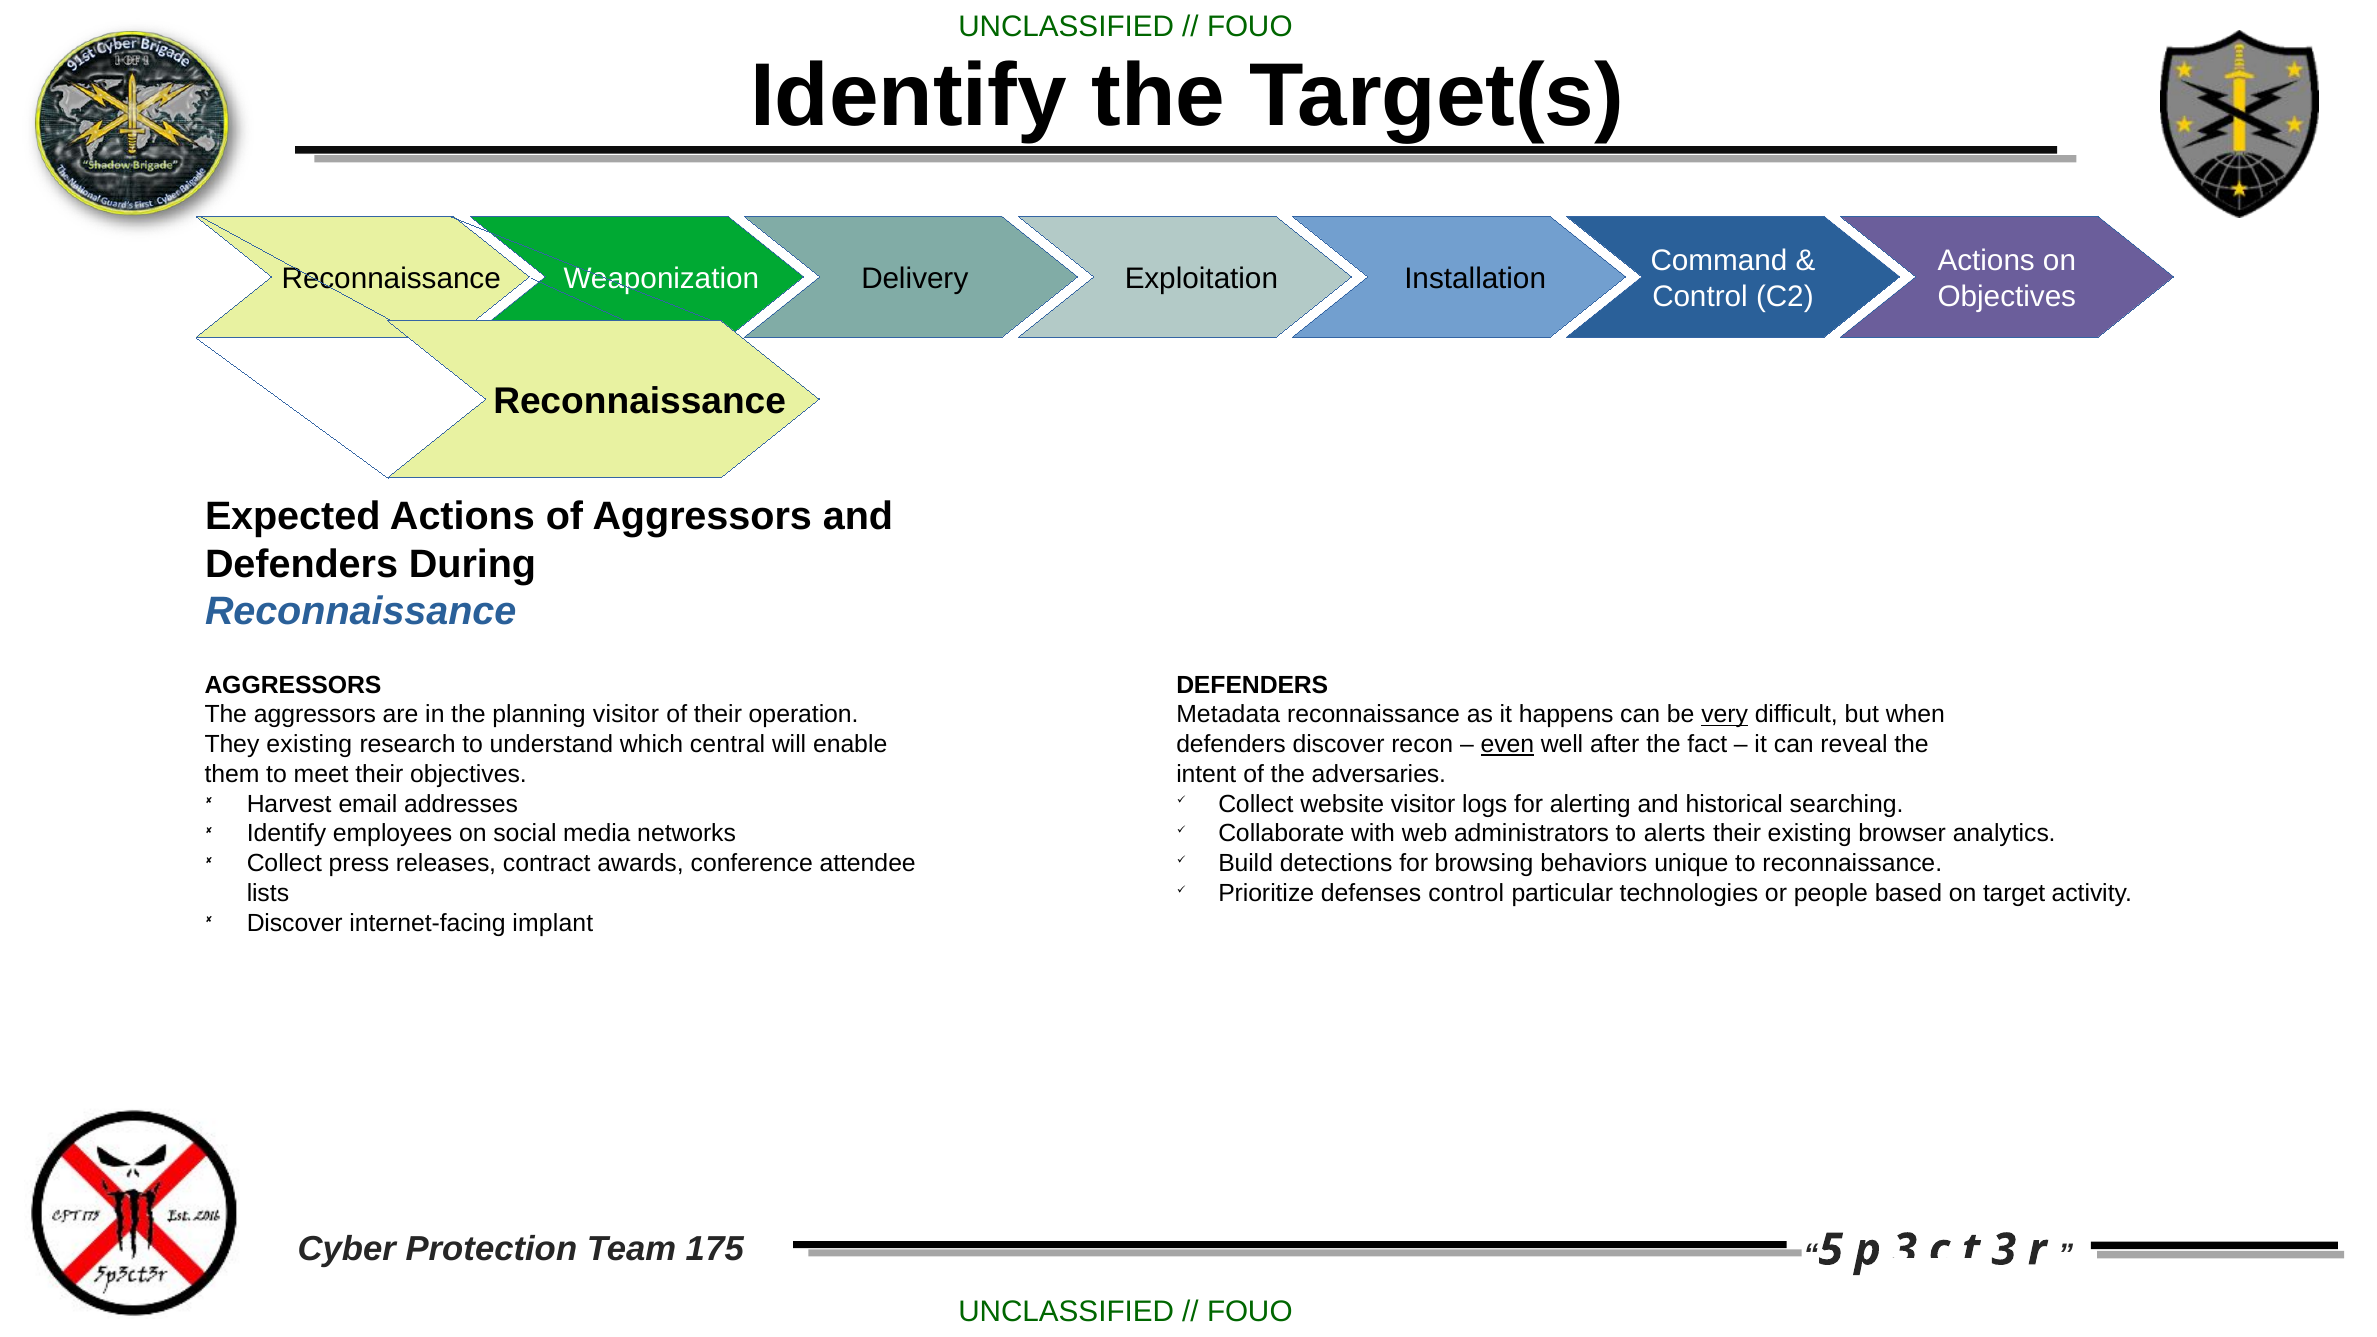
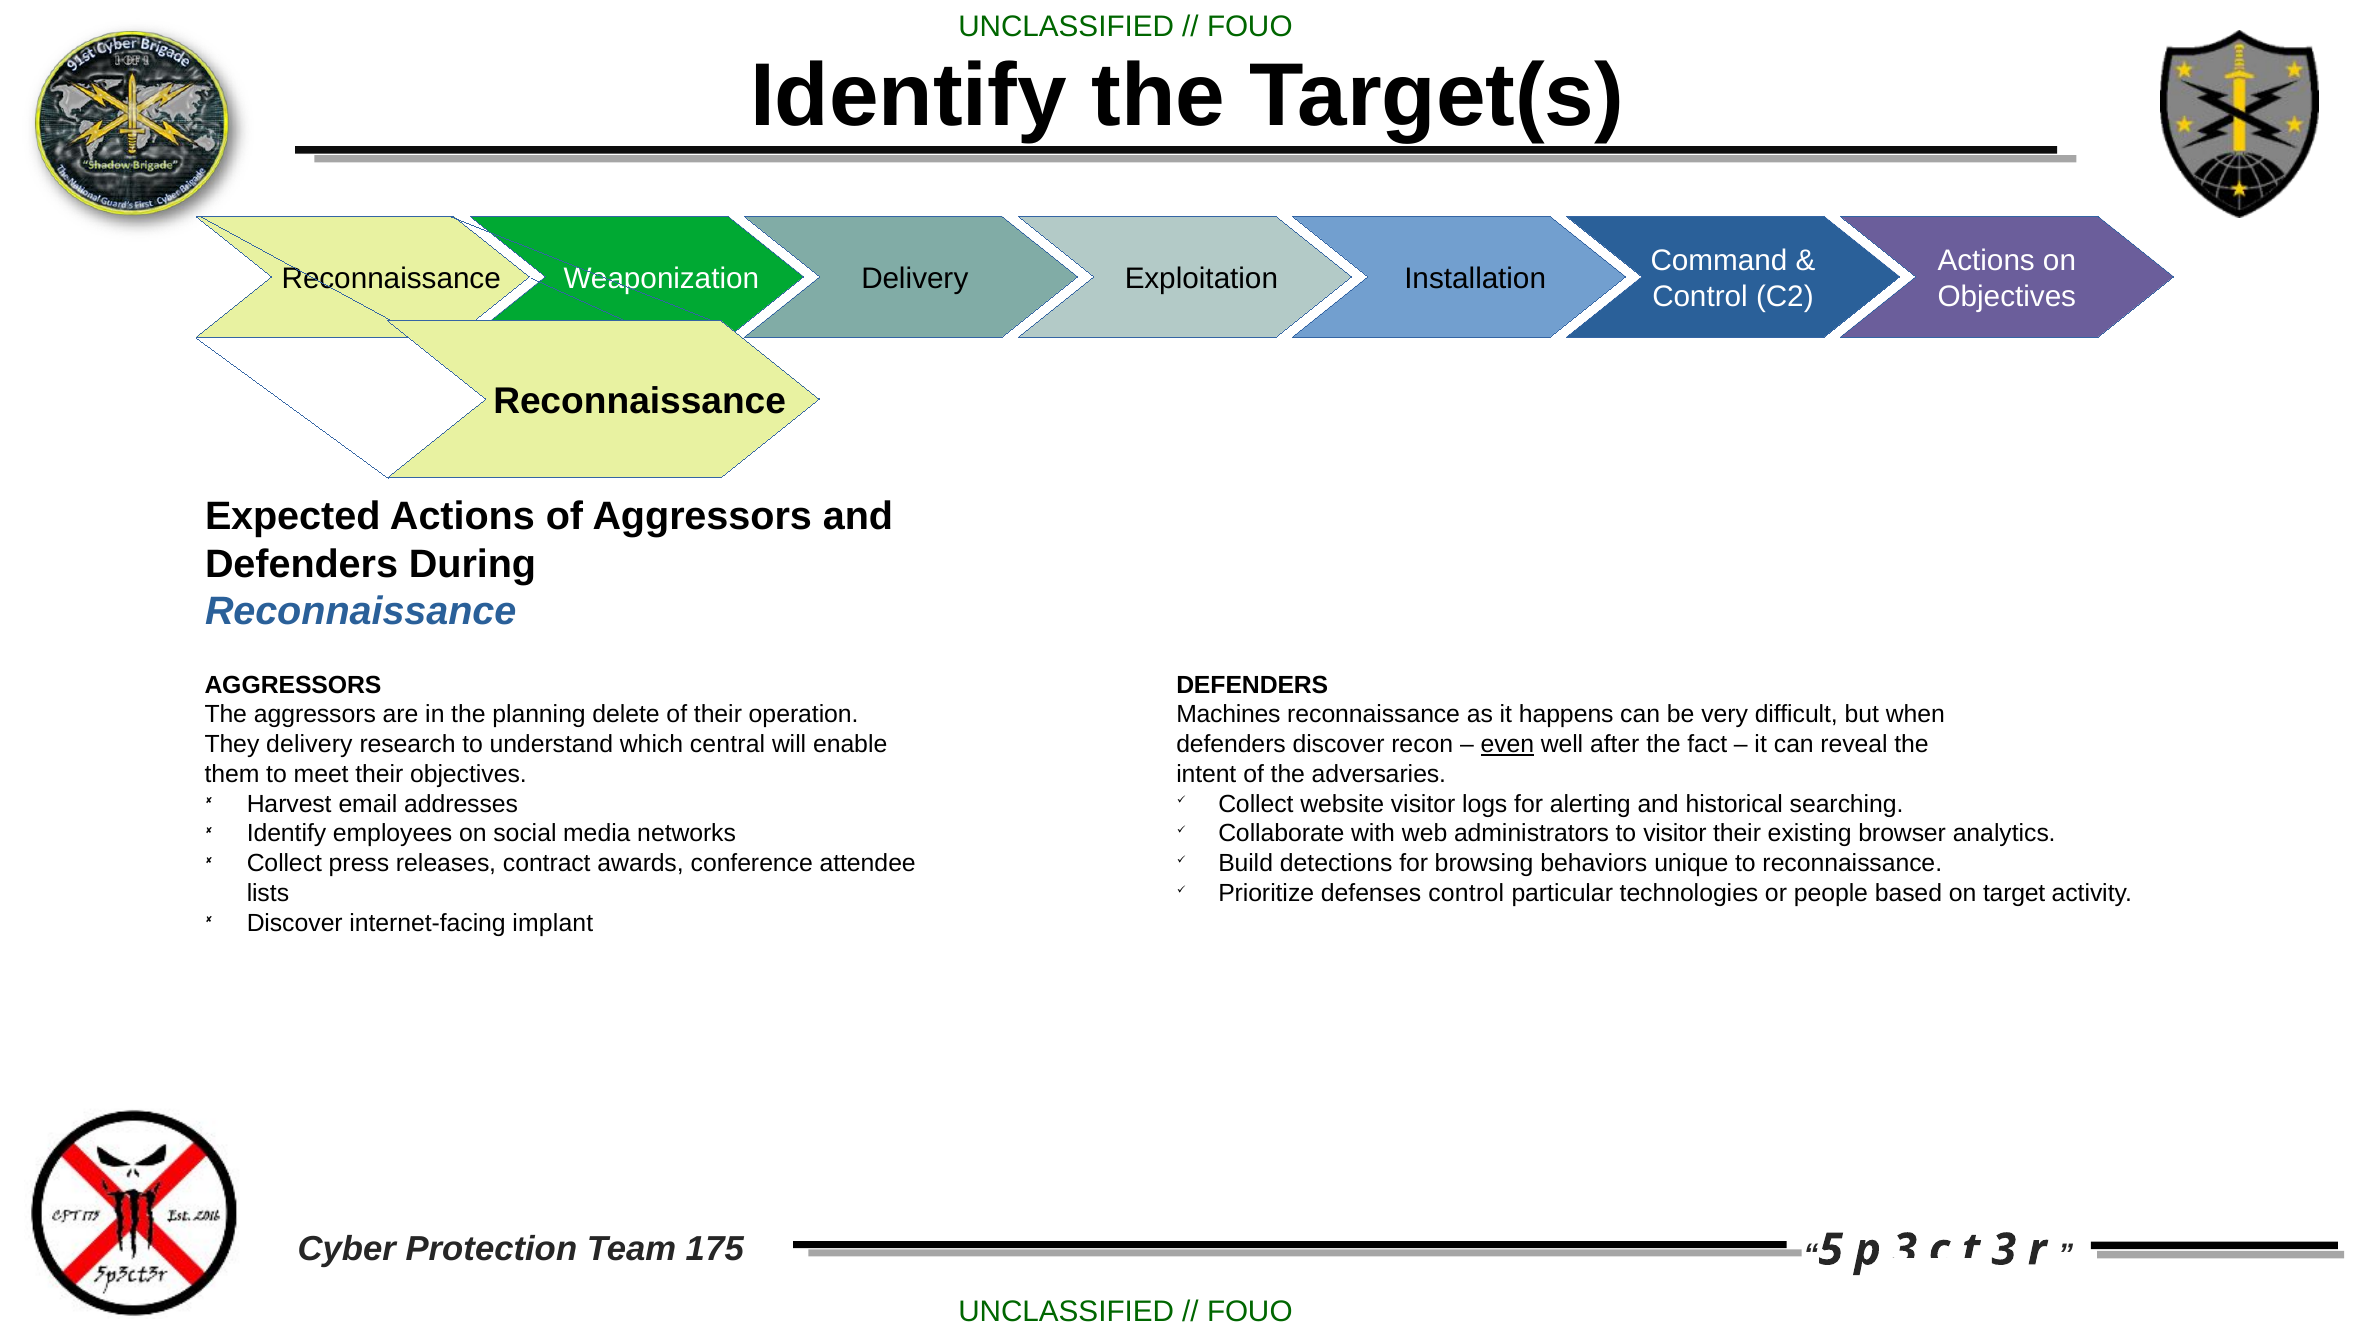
planning visitor: visitor -> delete
Metadata: Metadata -> Machines
very underline: present -> none
They existing: existing -> delivery
to alerts: alerts -> visitor
